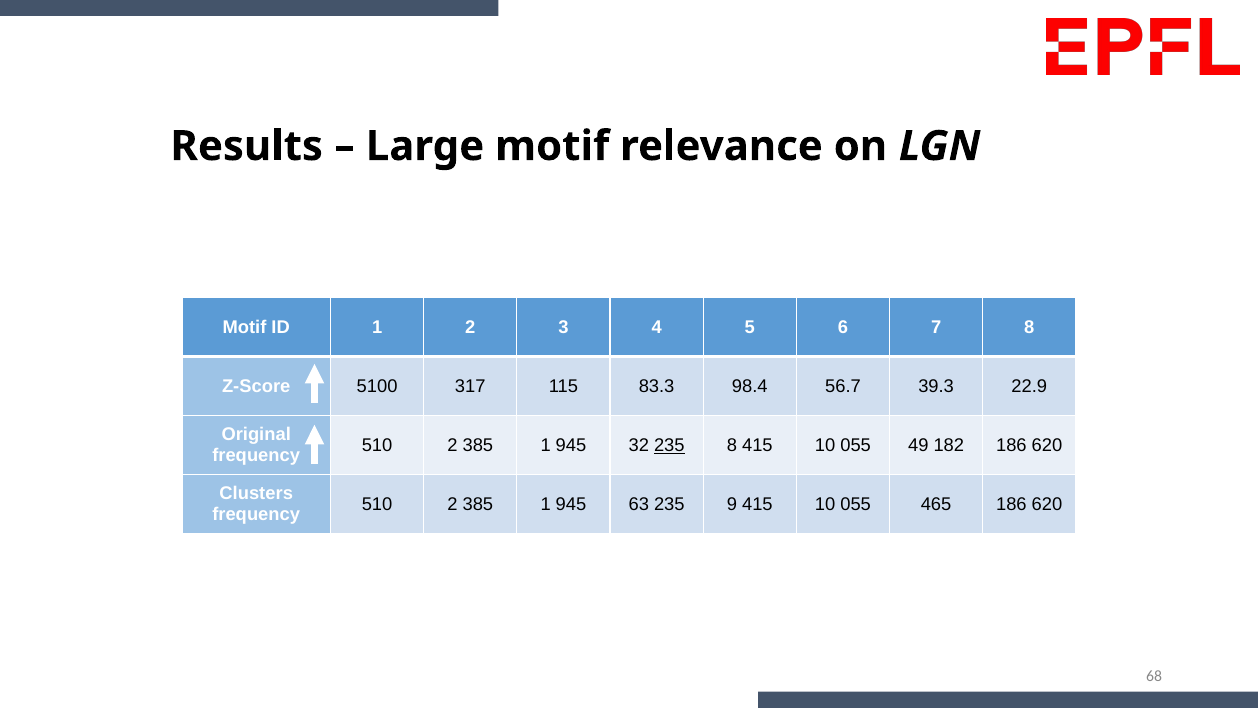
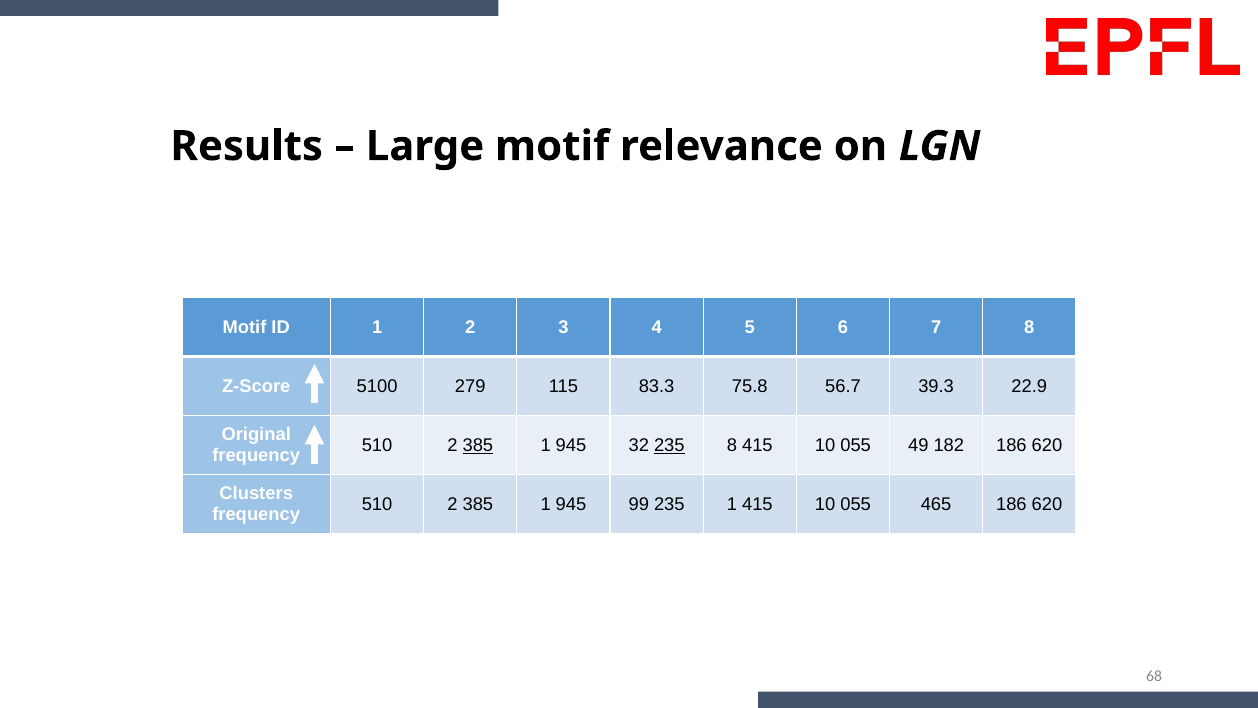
317: 317 -> 279
98.4: 98.4 -> 75.8
385 at (478, 445) underline: none -> present
63: 63 -> 99
235 9: 9 -> 1
